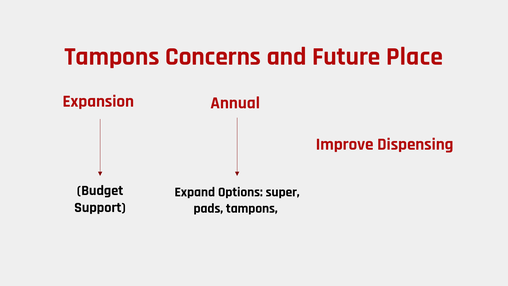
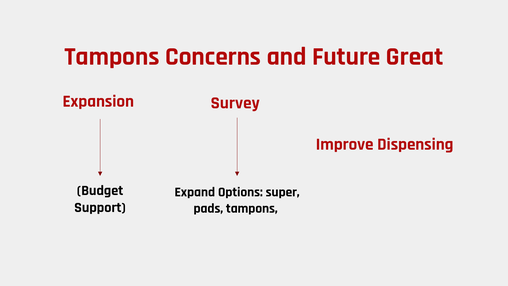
Place: Place -> Great
Annual: Annual -> Survey
